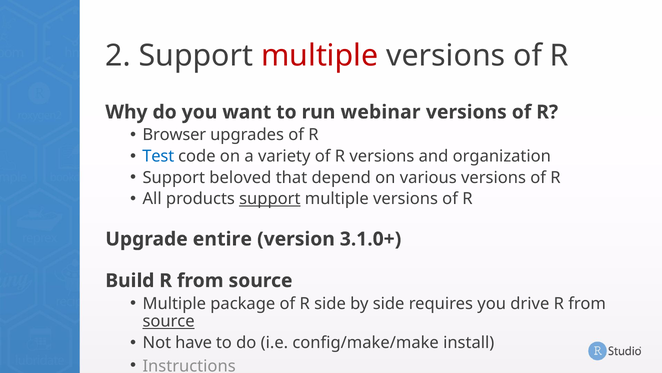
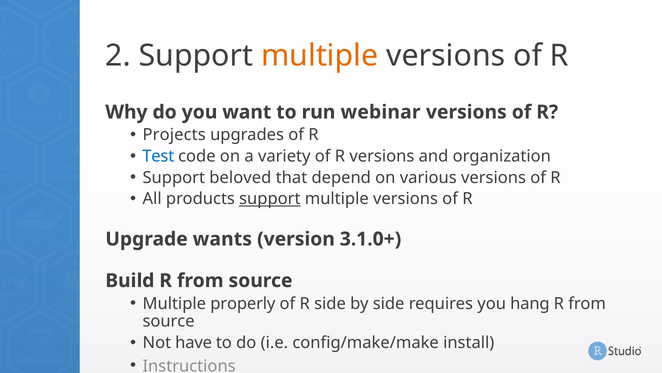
multiple at (320, 56) colour: red -> orange
Browser: Browser -> Projects
entire: entire -> wants
package: package -> properly
drive: drive -> hang
source at (169, 321) underline: present -> none
